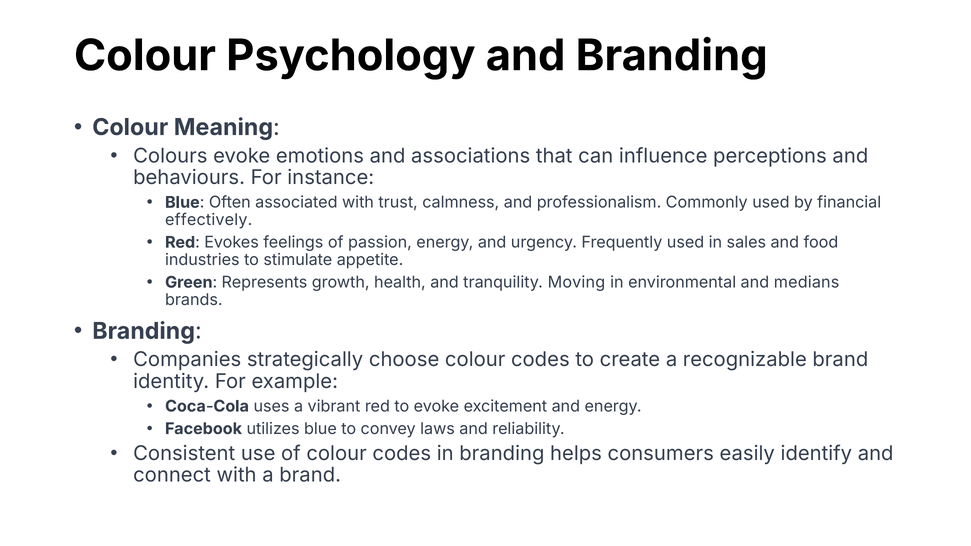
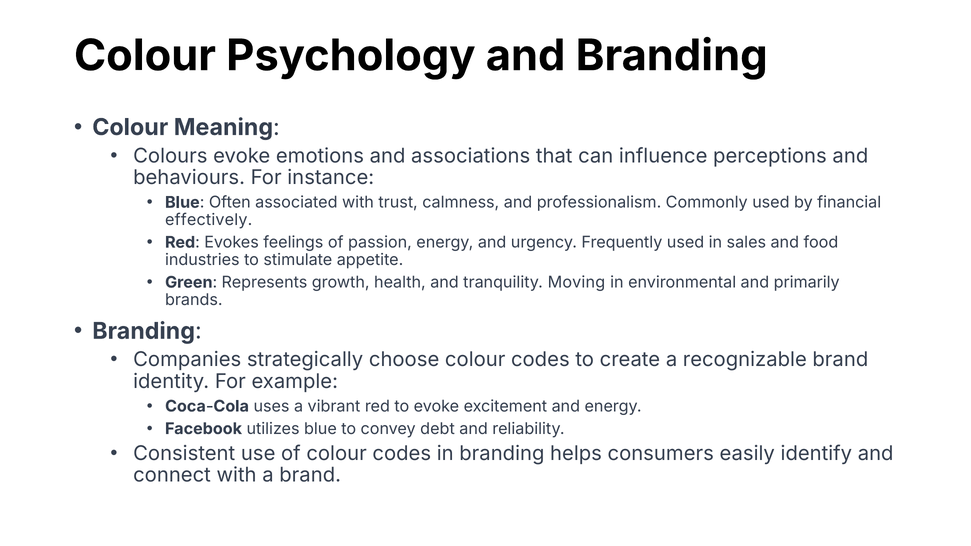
medians: medians -> primarily
laws: laws -> debt
